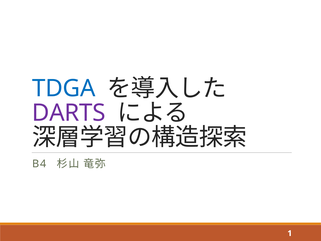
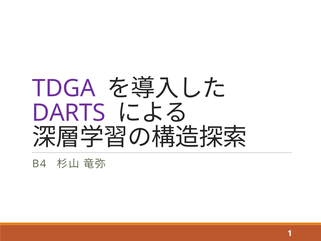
TDGA colour: blue -> purple
